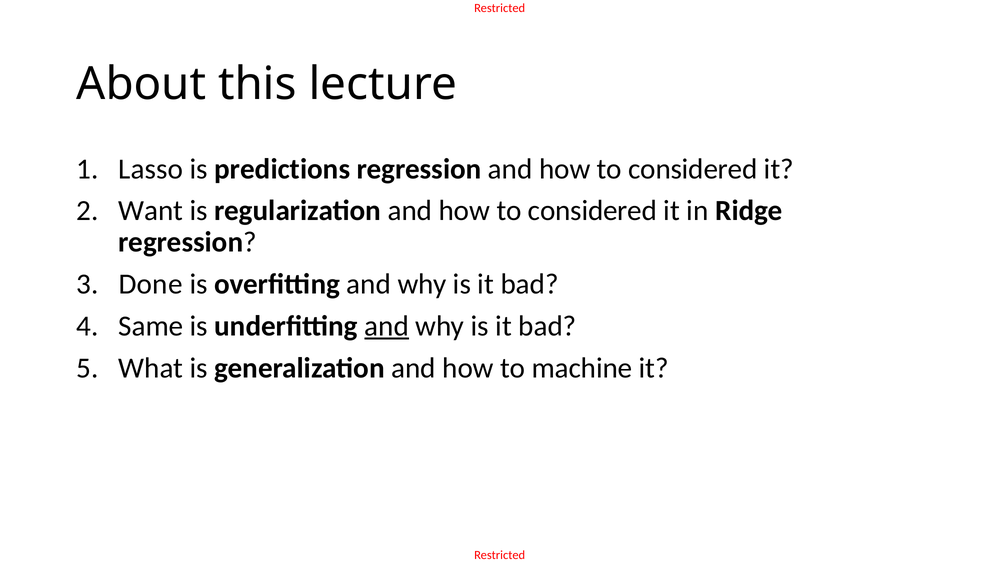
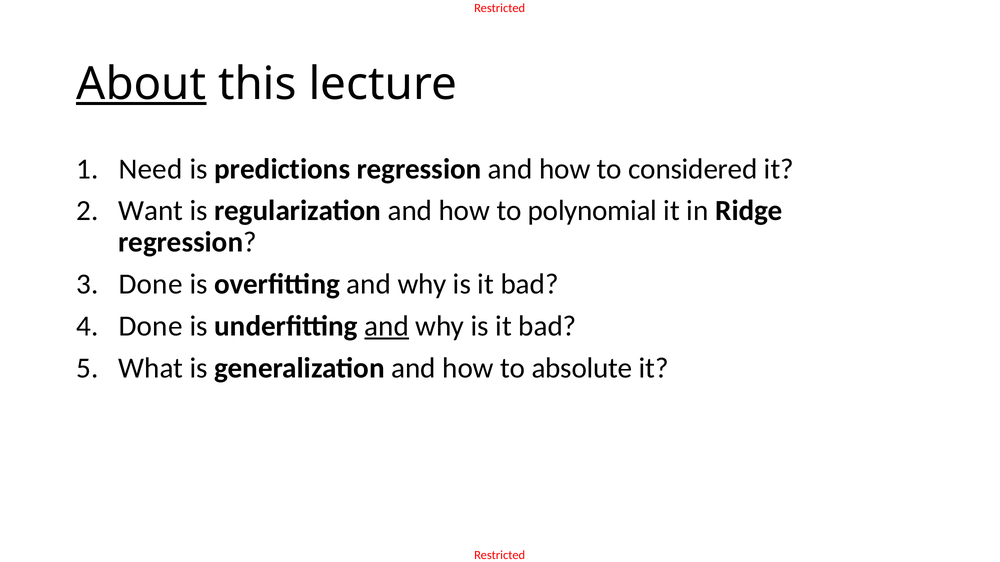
About underline: none -> present
Lasso: Lasso -> Need
considered at (593, 211): considered -> polynomial
Same at (151, 326): Same -> Done
machine: machine -> absolute
